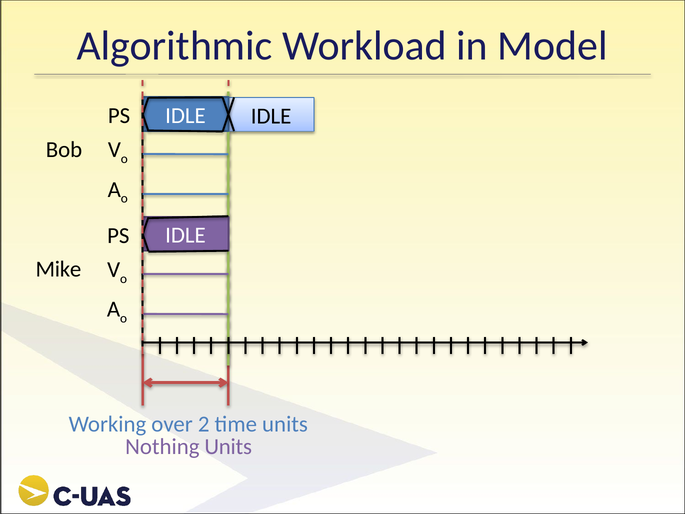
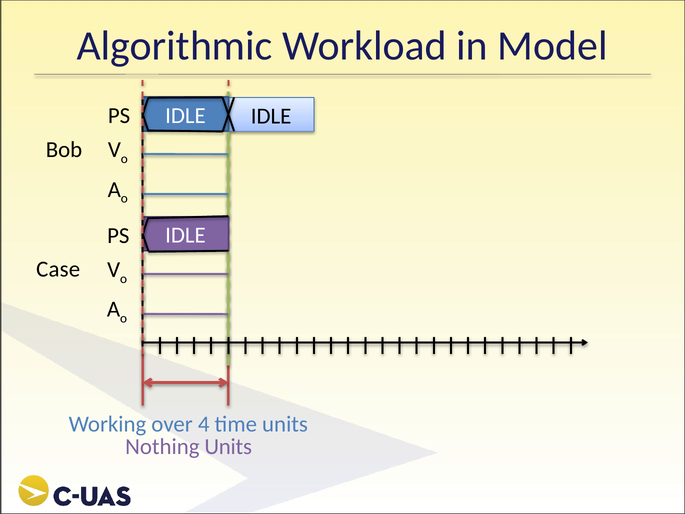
Mike: Mike -> Case
2: 2 -> 4
